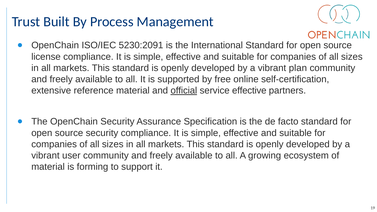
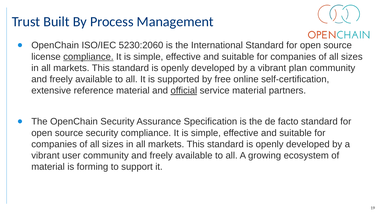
5230:2091: 5230:2091 -> 5230:2060
compliance at (88, 57) underline: none -> present
service effective: effective -> material
